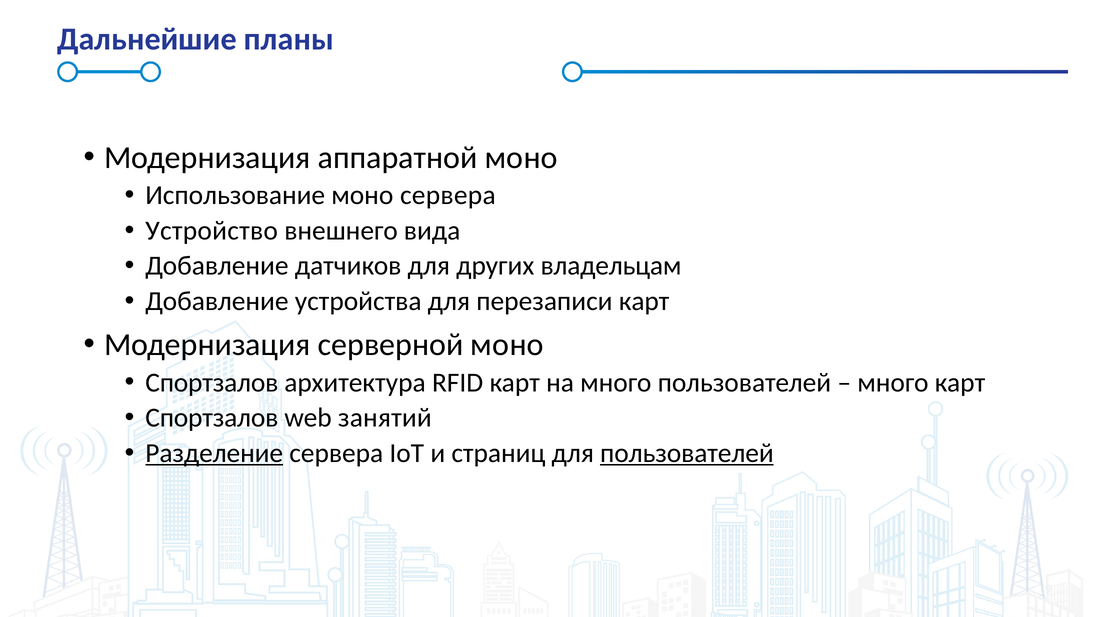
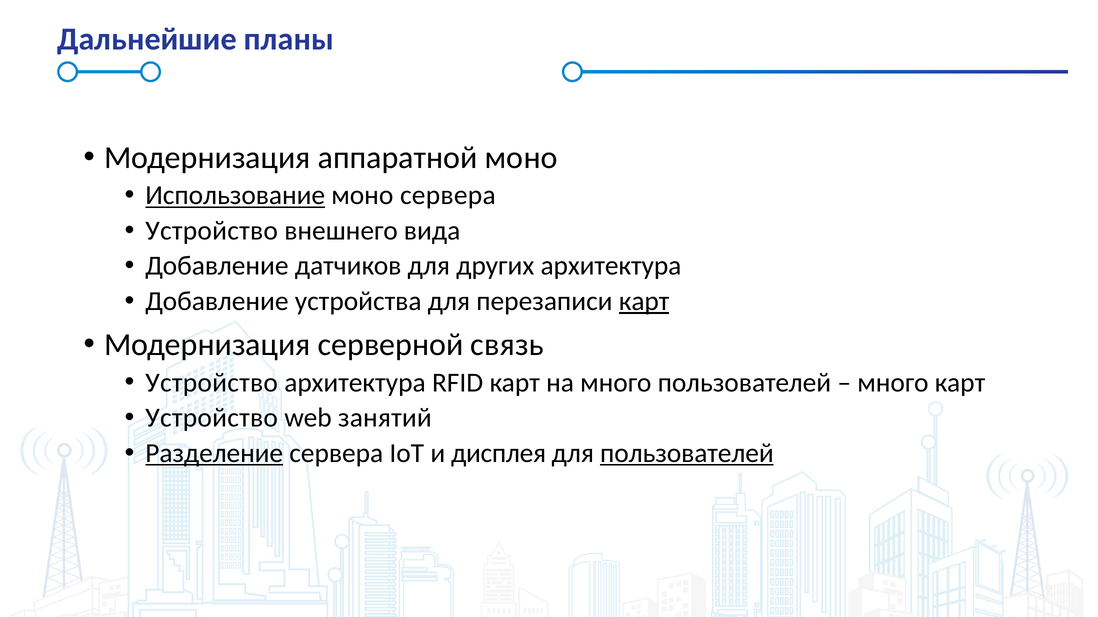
Использование underline: none -> present
других владельцам: владельцам -> архитектура
карт at (644, 301) underline: none -> present
серверной моно: моно -> связь
Спортзалов at (212, 383): Спортзалов -> Устройство
Спортзалов at (212, 418): Спортзалов -> Устройство
страниц: страниц -> дисплея
